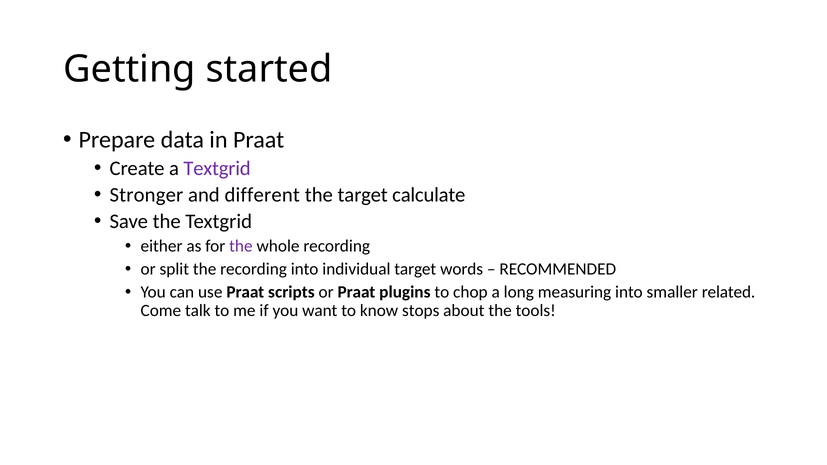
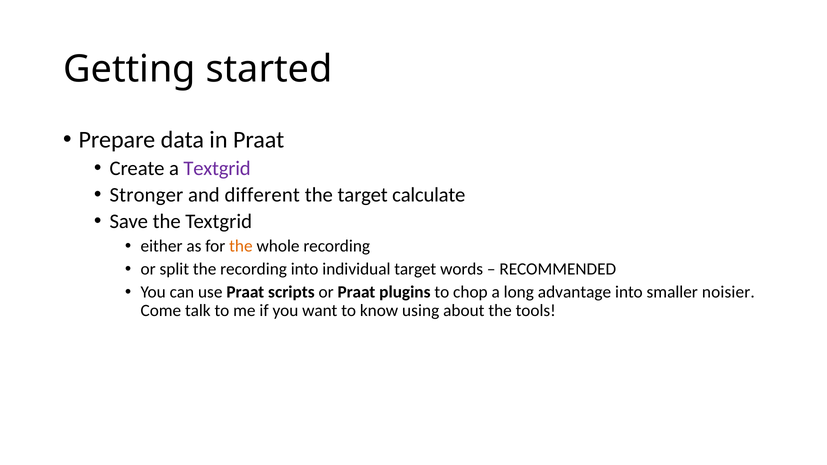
the at (241, 246) colour: purple -> orange
measuring: measuring -> advantage
related: related -> noisier
stops: stops -> using
